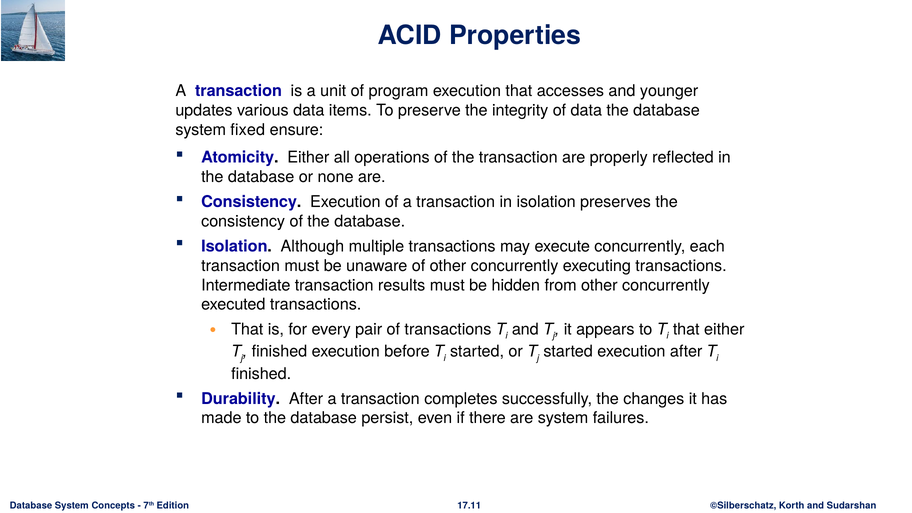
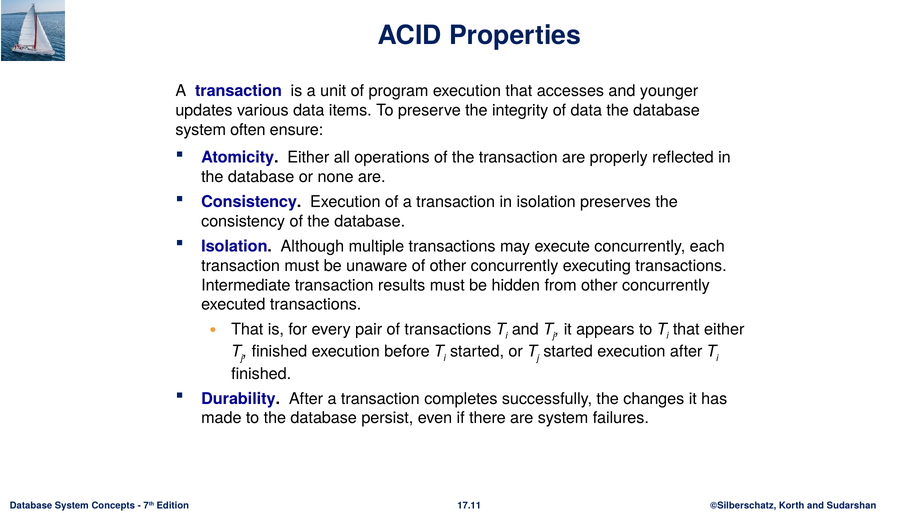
fixed: fixed -> often
